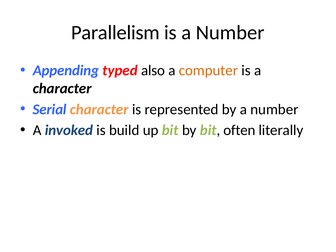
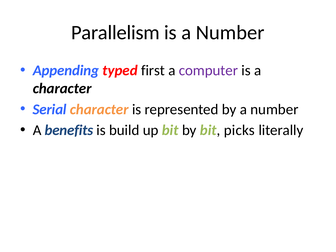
also: also -> first
computer colour: orange -> purple
invoked: invoked -> benefits
often: often -> picks
